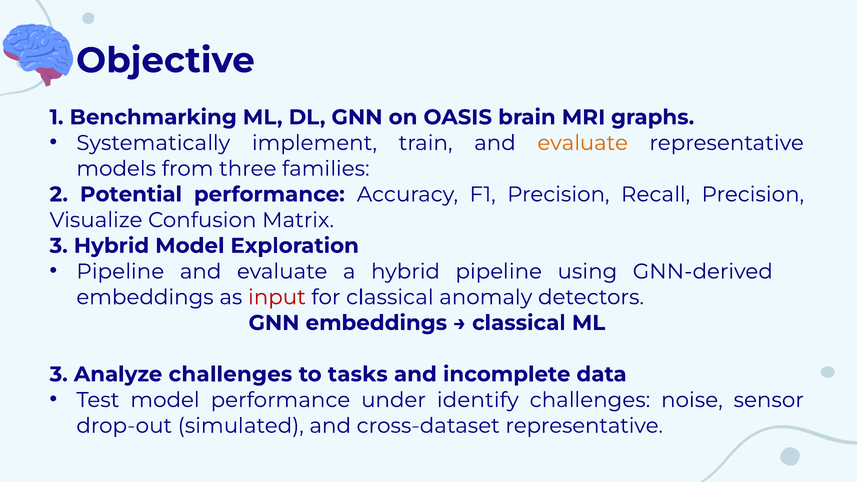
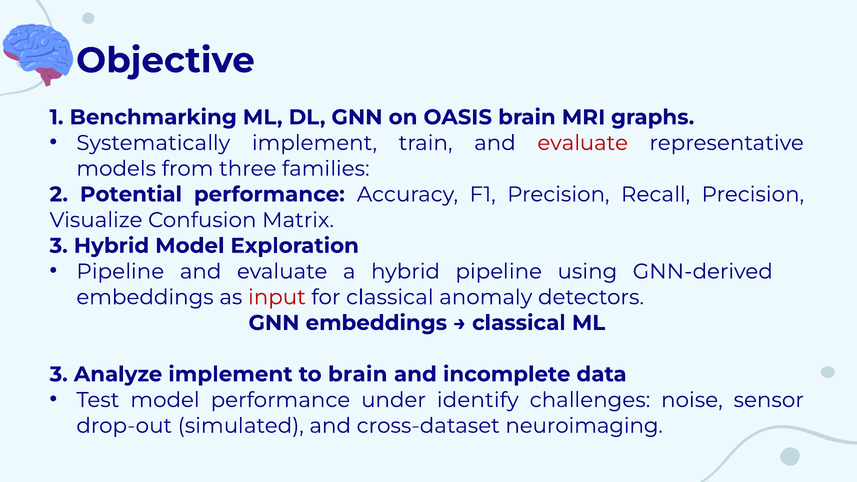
evaluate at (583, 143) colour: orange -> red
Analyze challenges: challenges -> implement
to tasks: tasks -> brain
cross-dataset representative: representative -> neuroimaging
